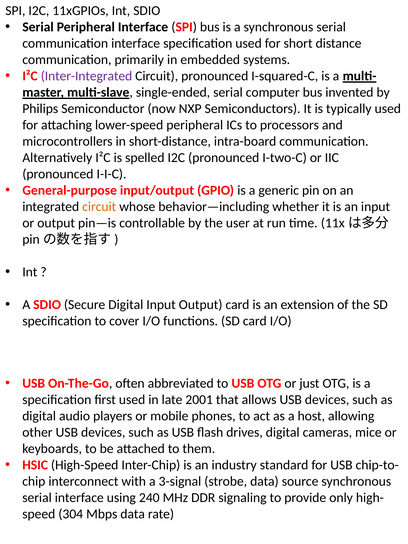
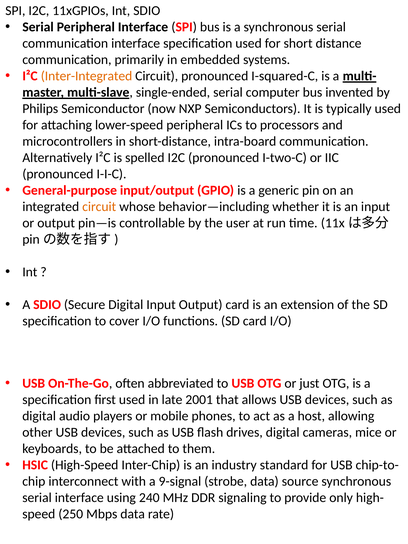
Inter-Integrated colour: purple -> orange
3-signal: 3-signal -> 9-signal
304: 304 -> 250
